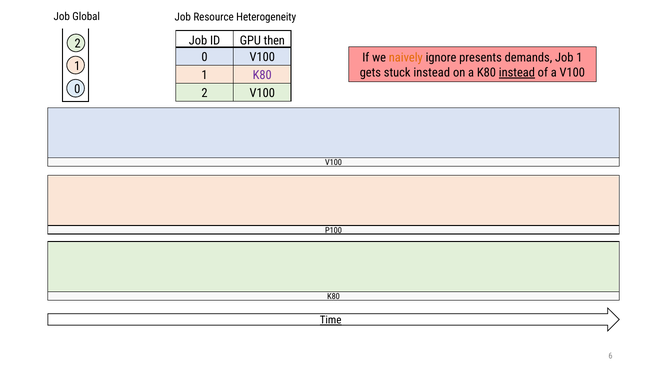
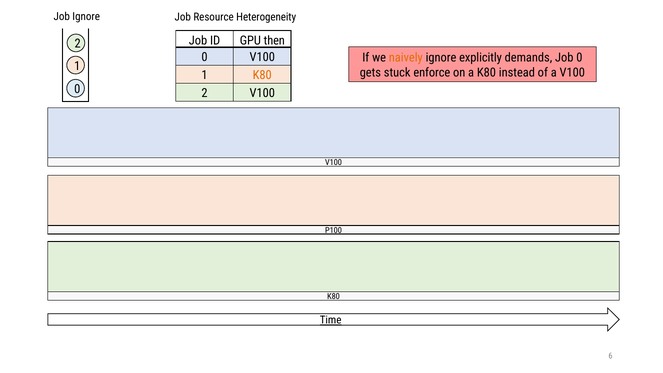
Job Global: Global -> Ignore
presents: presents -> explicitly
Job 1: 1 -> 0
stuck instead: instead -> enforce
instead at (517, 73) underline: present -> none
K80 at (262, 75) colour: purple -> orange
